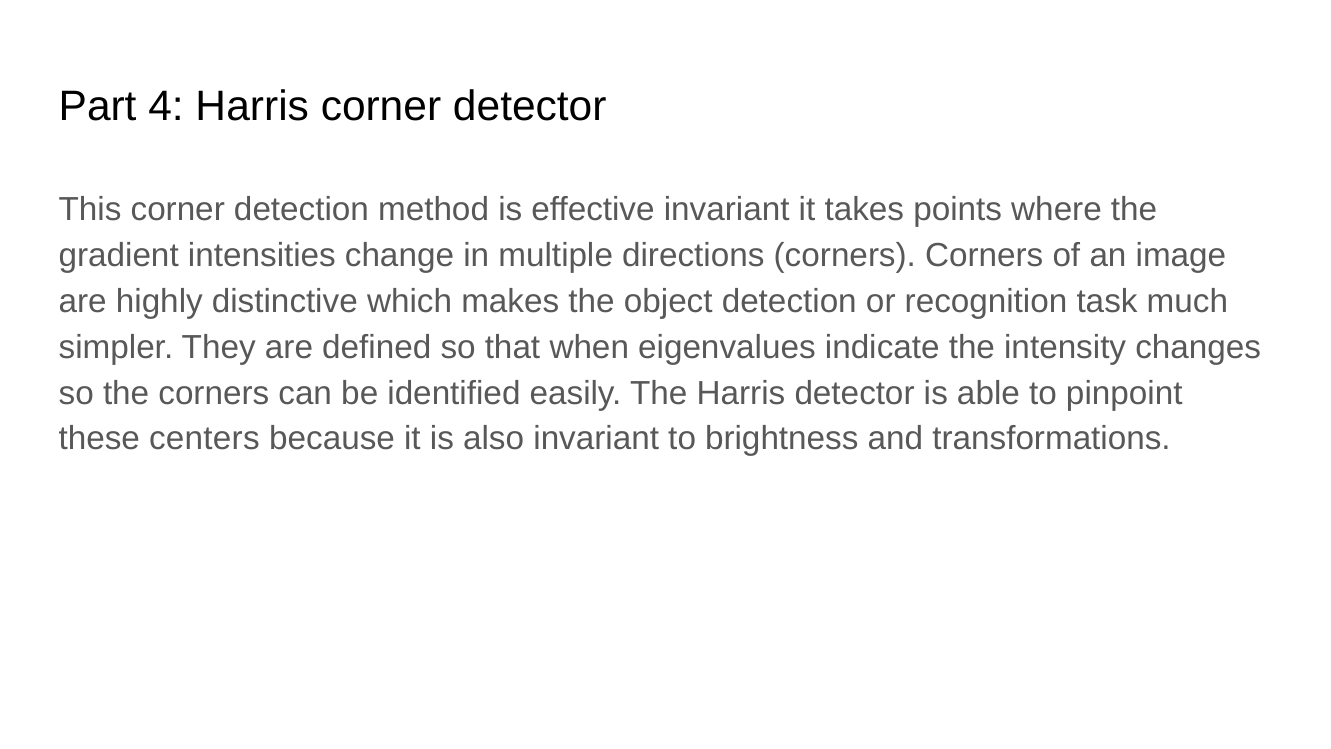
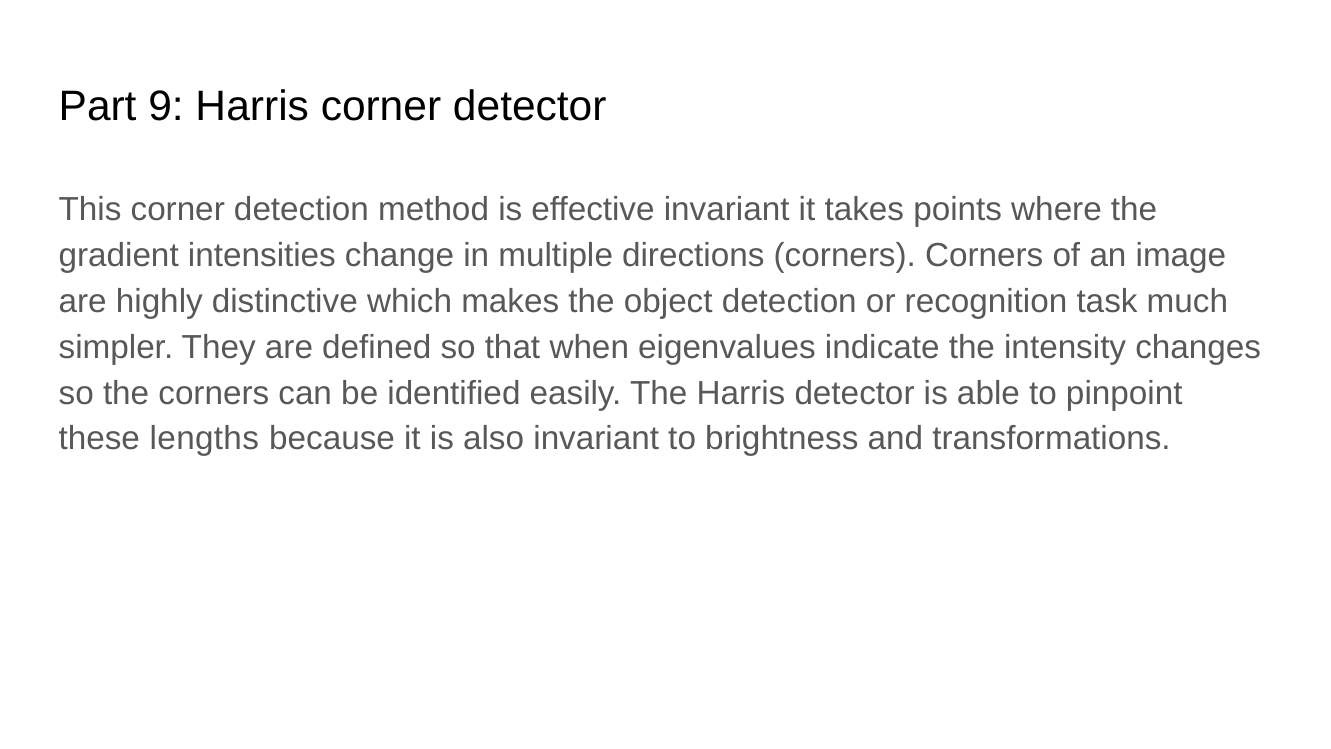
4: 4 -> 9
centers: centers -> lengths
